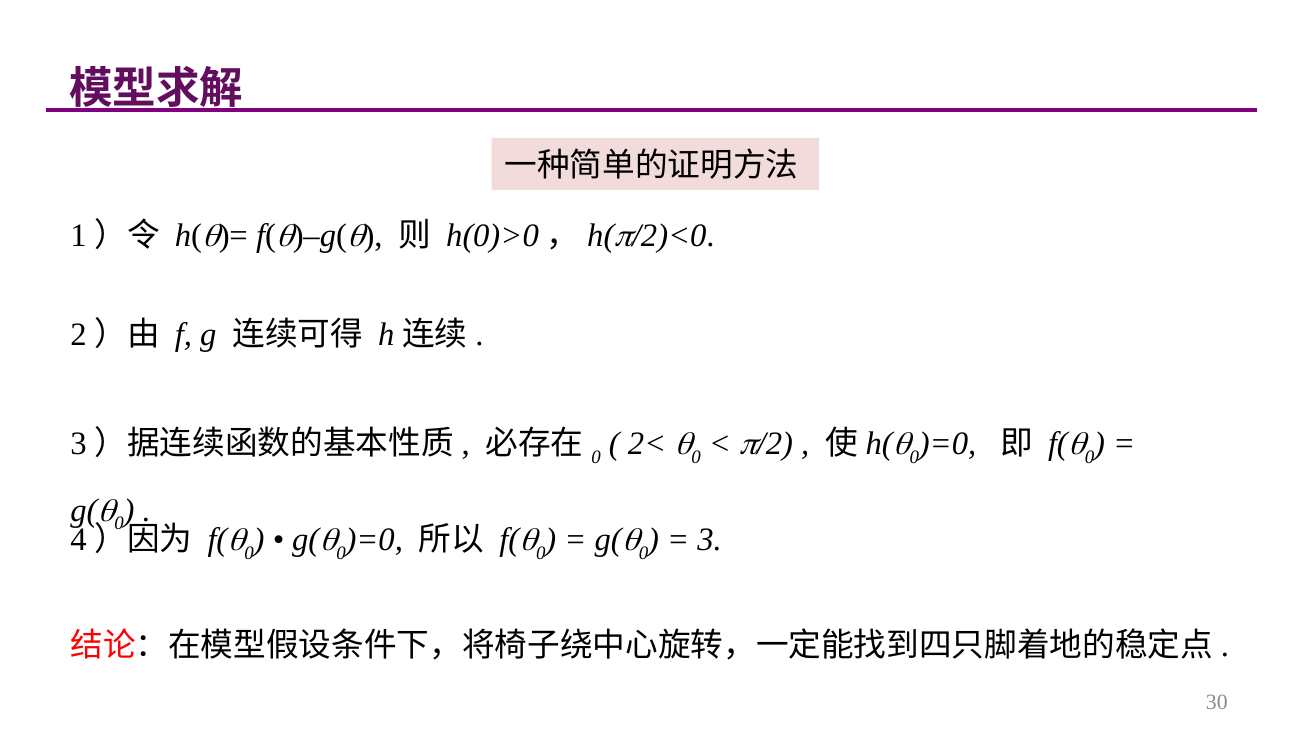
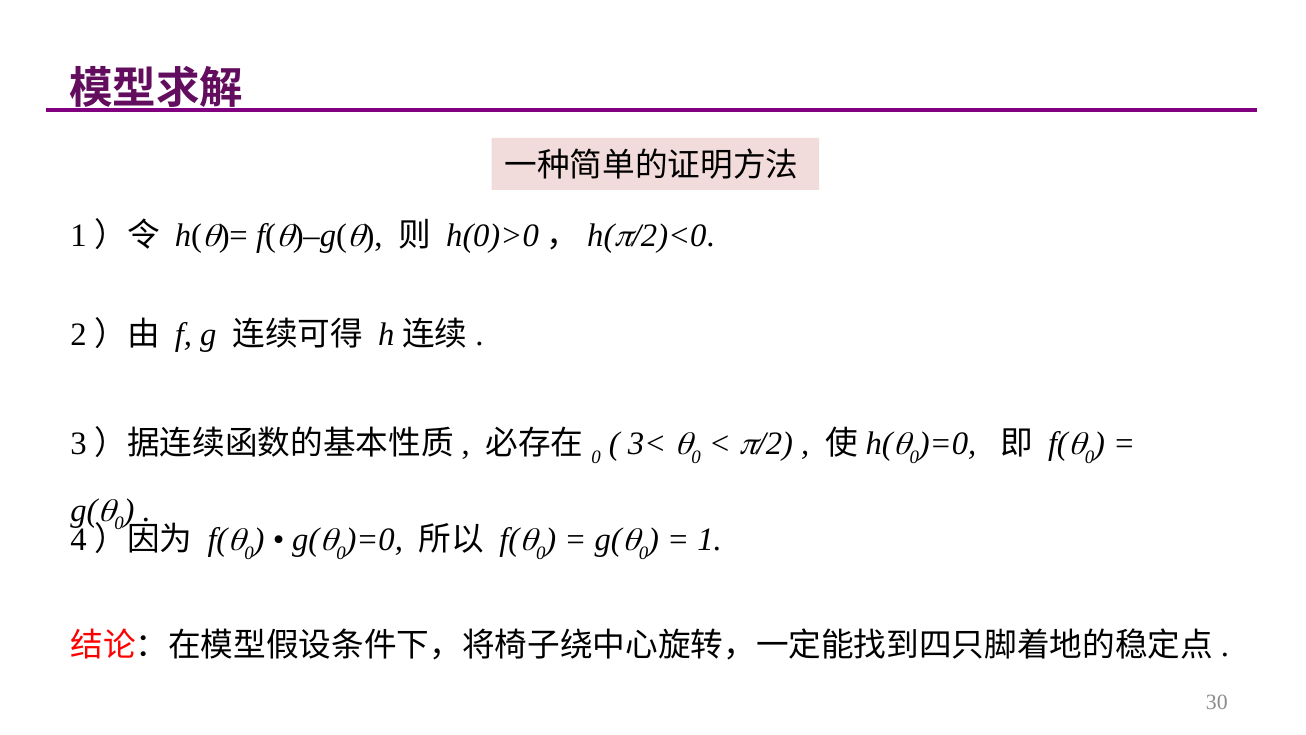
2<: 2< -> 3<
3: 3 -> 1
